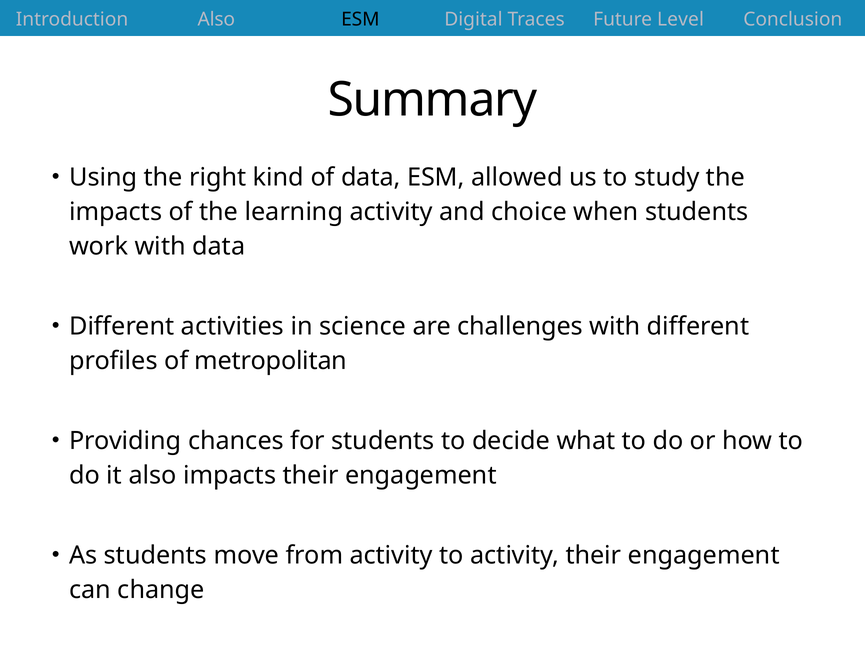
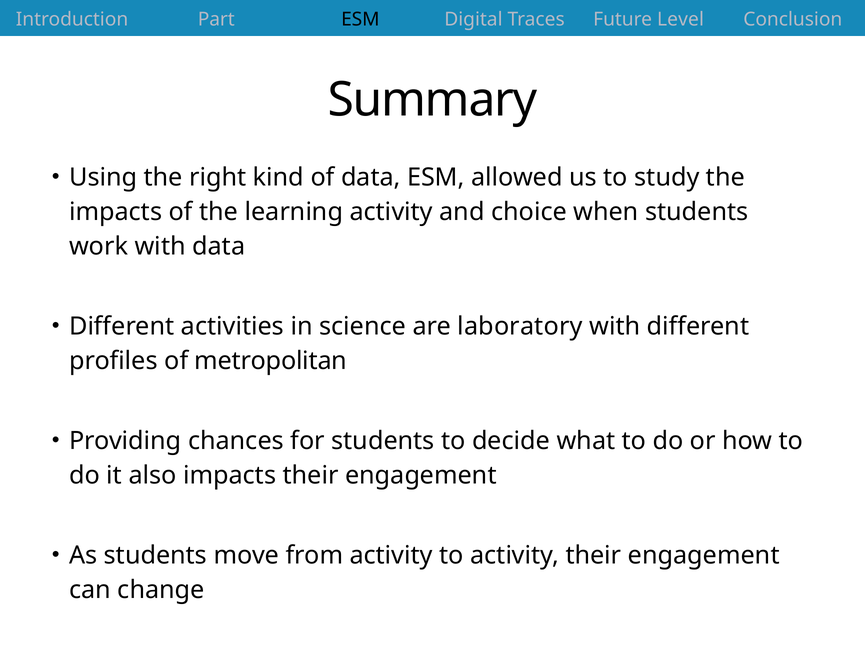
Introduction Also: Also -> Part
challenges: challenges -> laboratory
